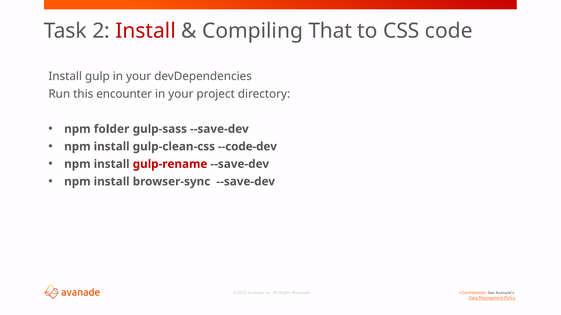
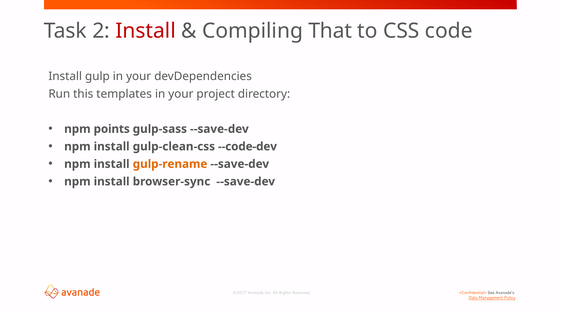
encounter: encounter -> templates
folder: folder -> points
gulp-rename colour: red -> orange
